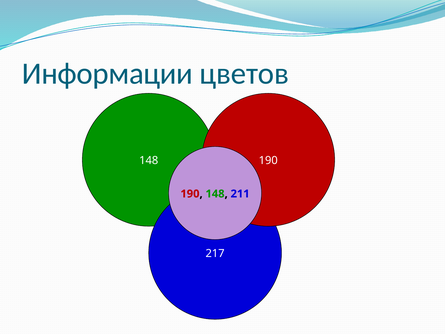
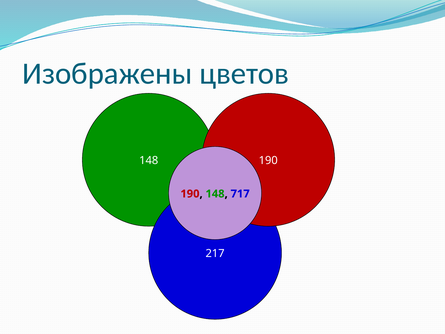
Информации: Информации -> Изображены
211: 211 -> 717
